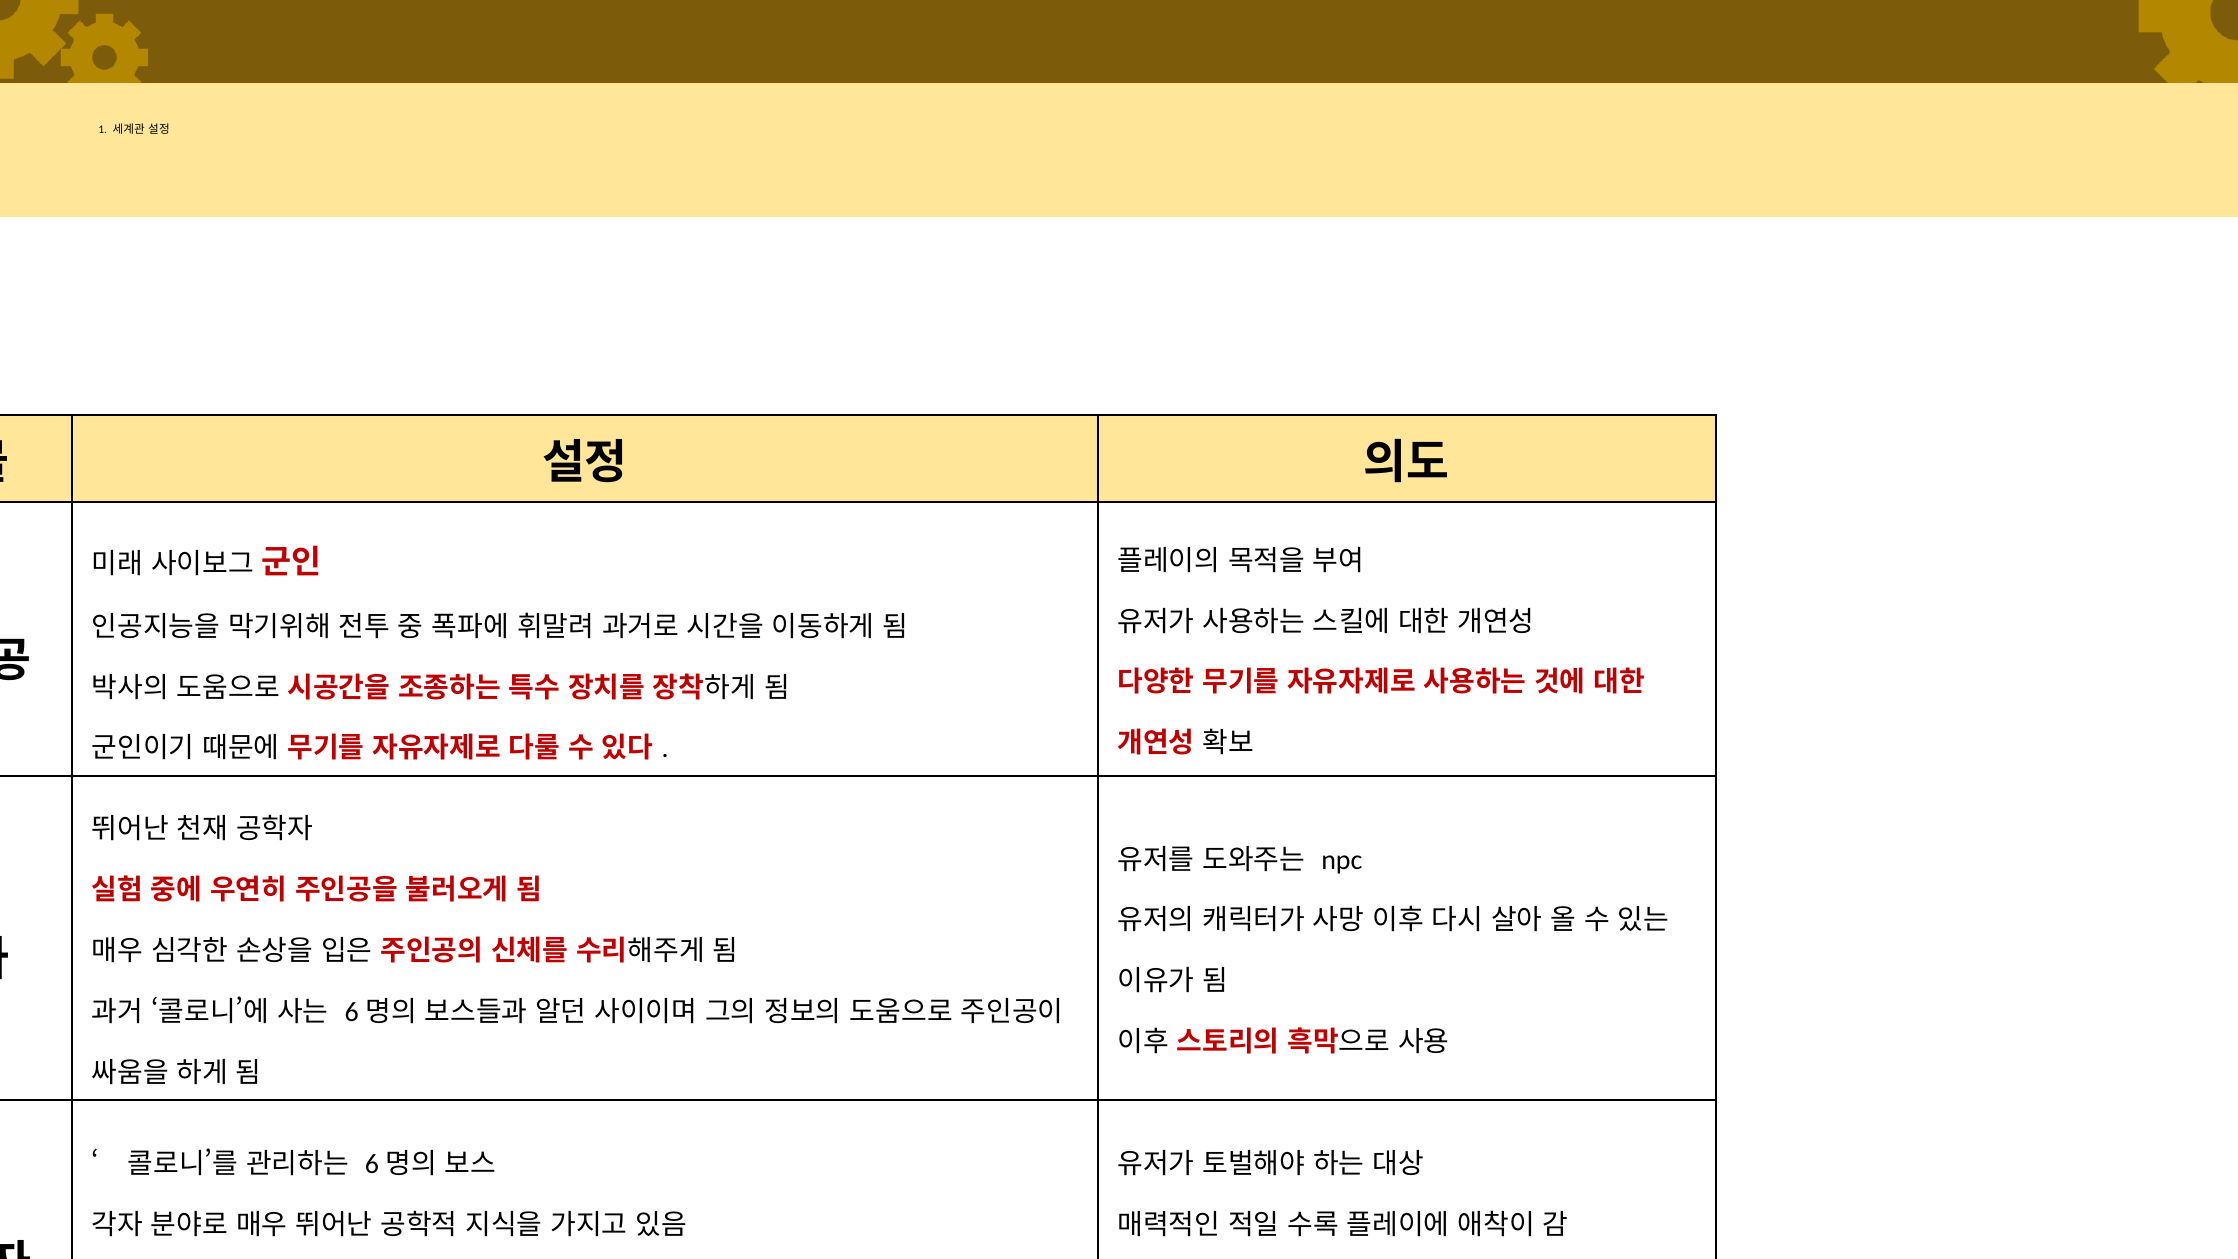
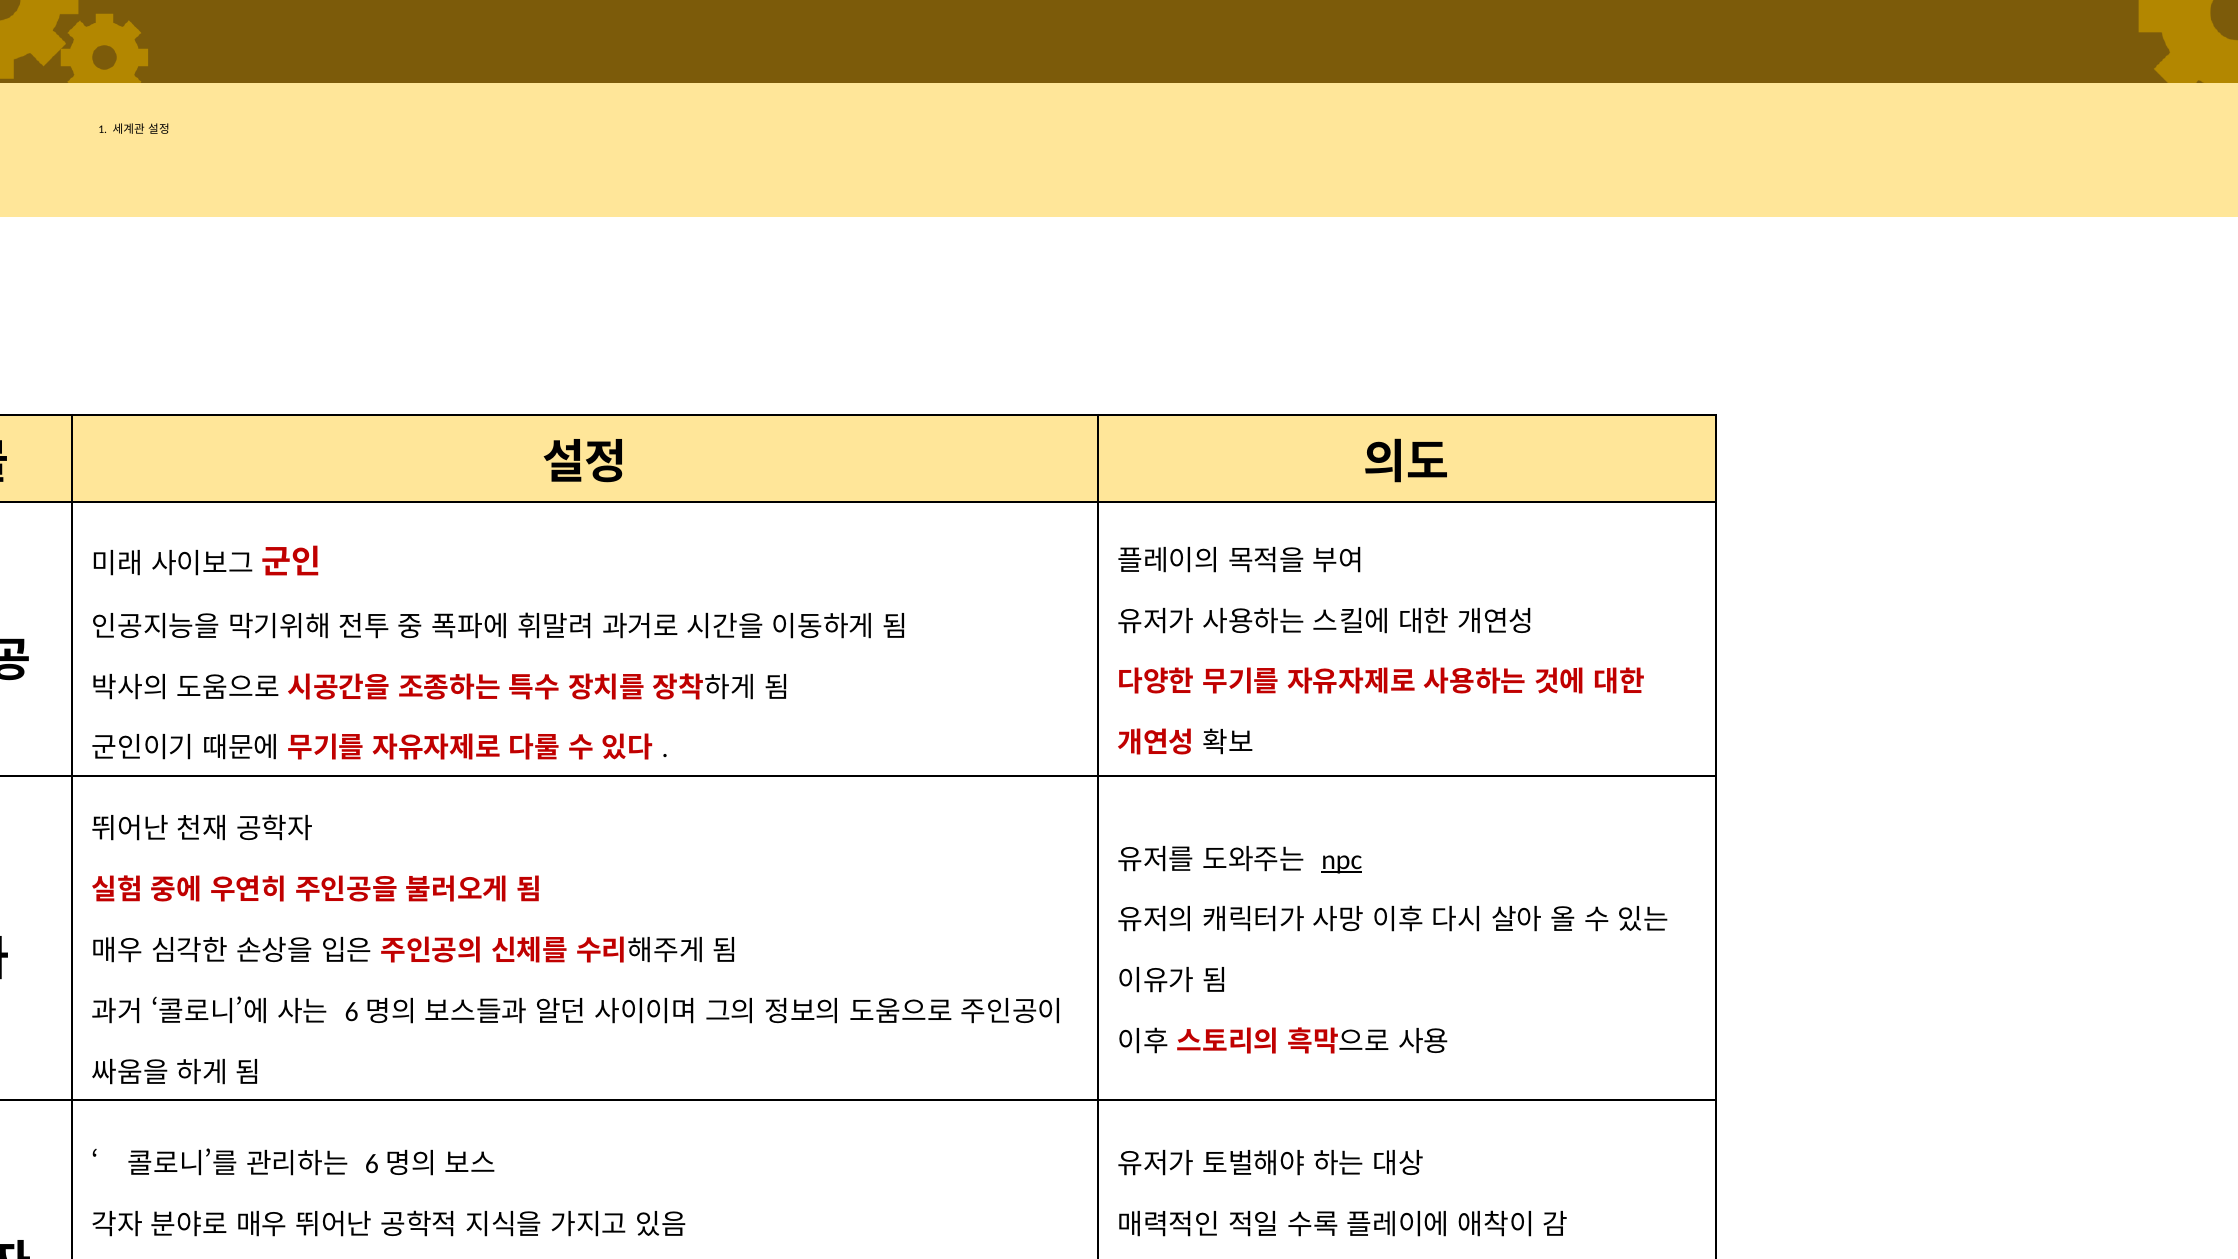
npc underline: none -> present
